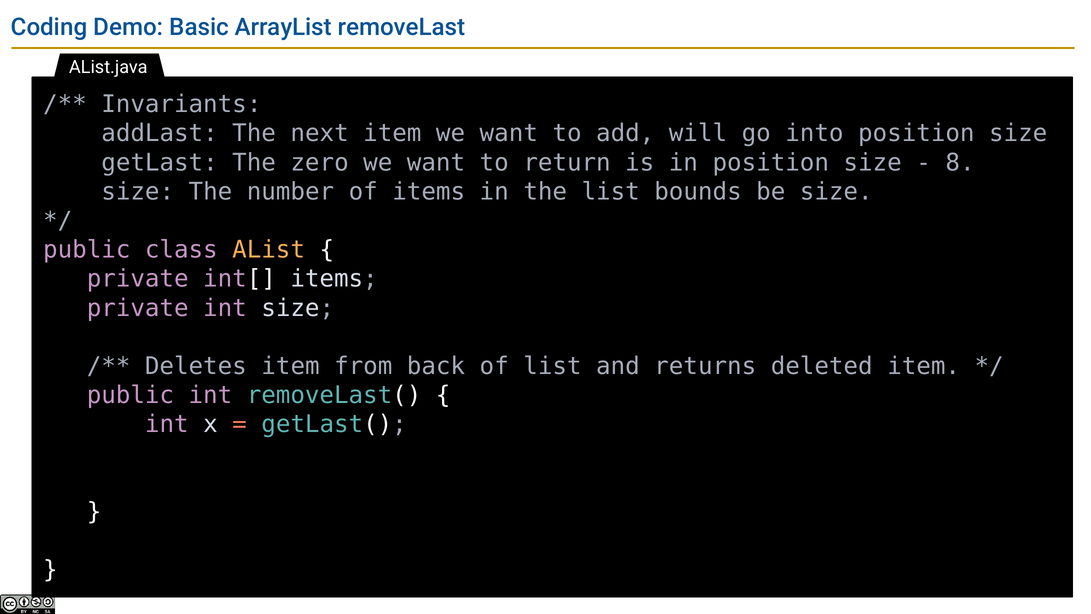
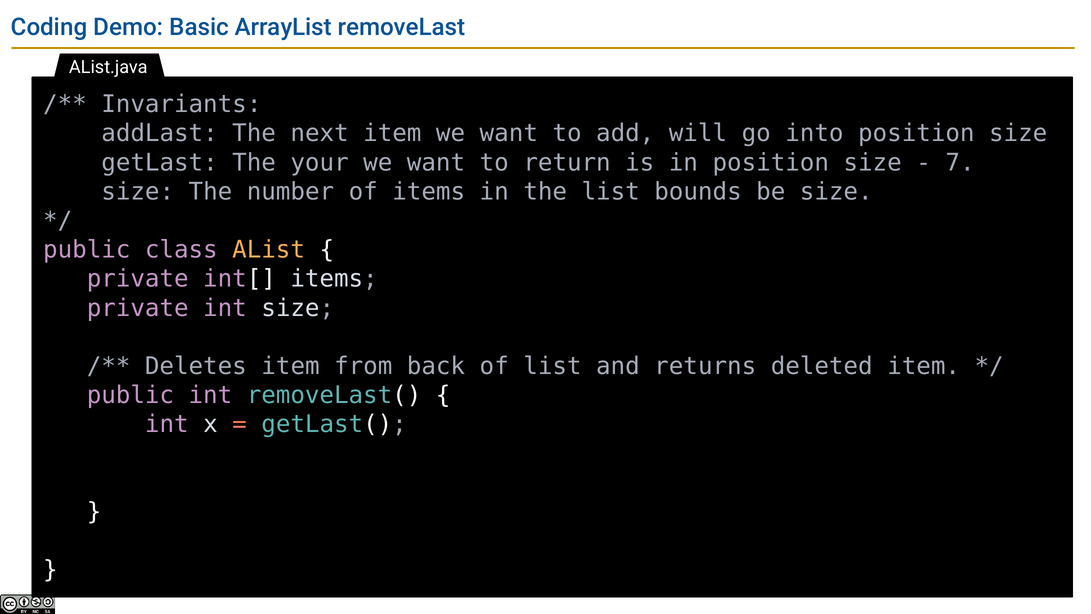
zero: zero -> your
8: 8 -> 7
